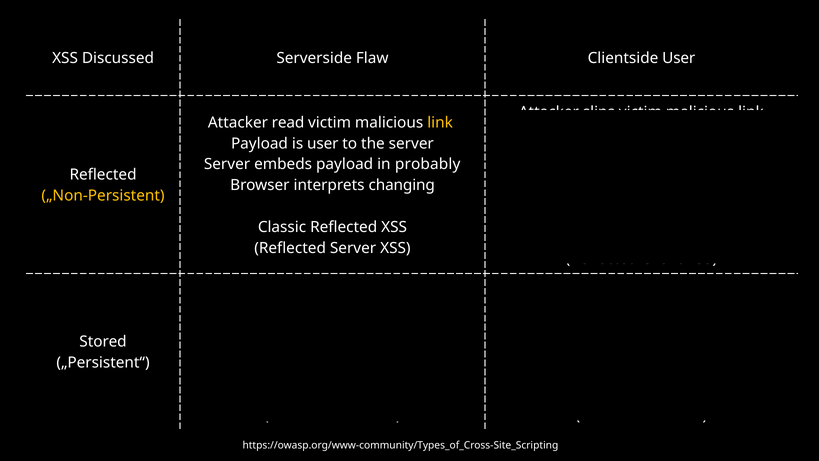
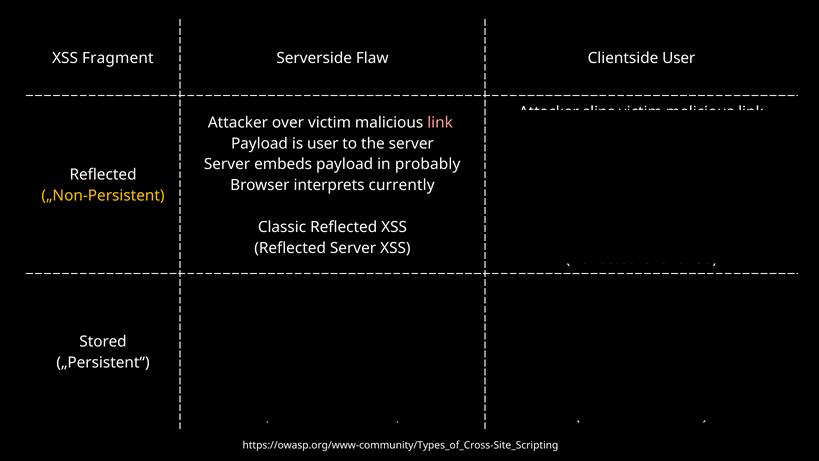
Discussed: Discussed -> Fragment
read: read -> over
link at (440, 122) colour: yellow -> pink
changing: changing -> currently
